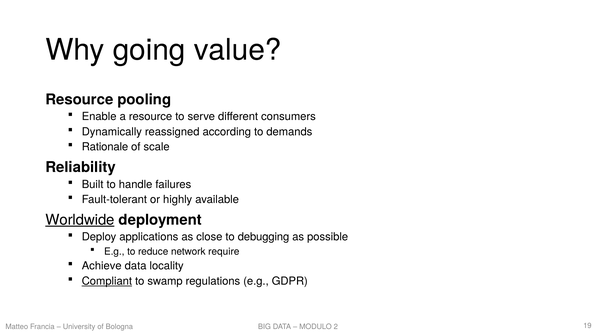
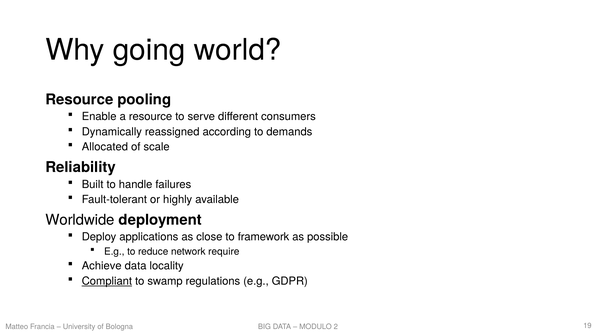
value: value -> world
Rationale: Rationale -> Allocated
Worldwide underline: present -> none
debugging: debugging -> framework
